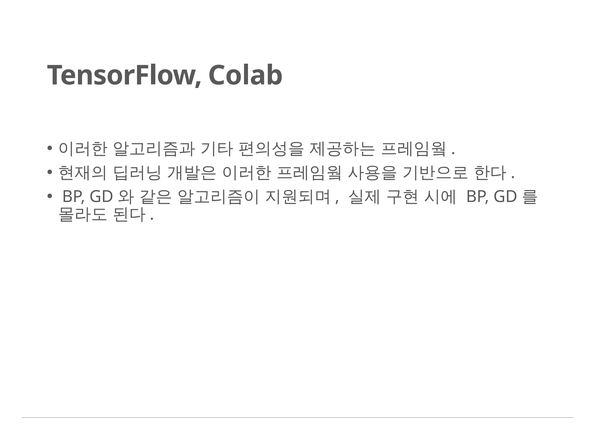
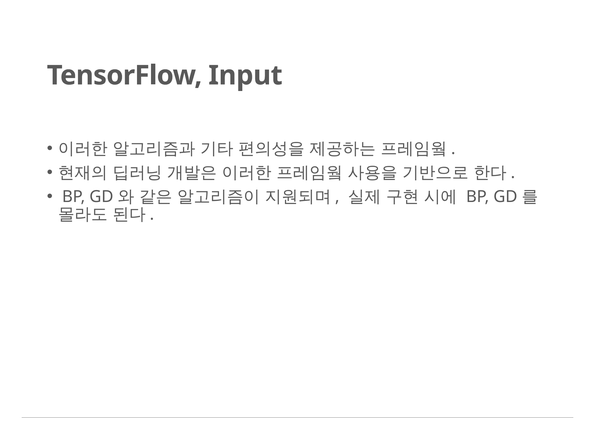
Colab: Colab -> Input
